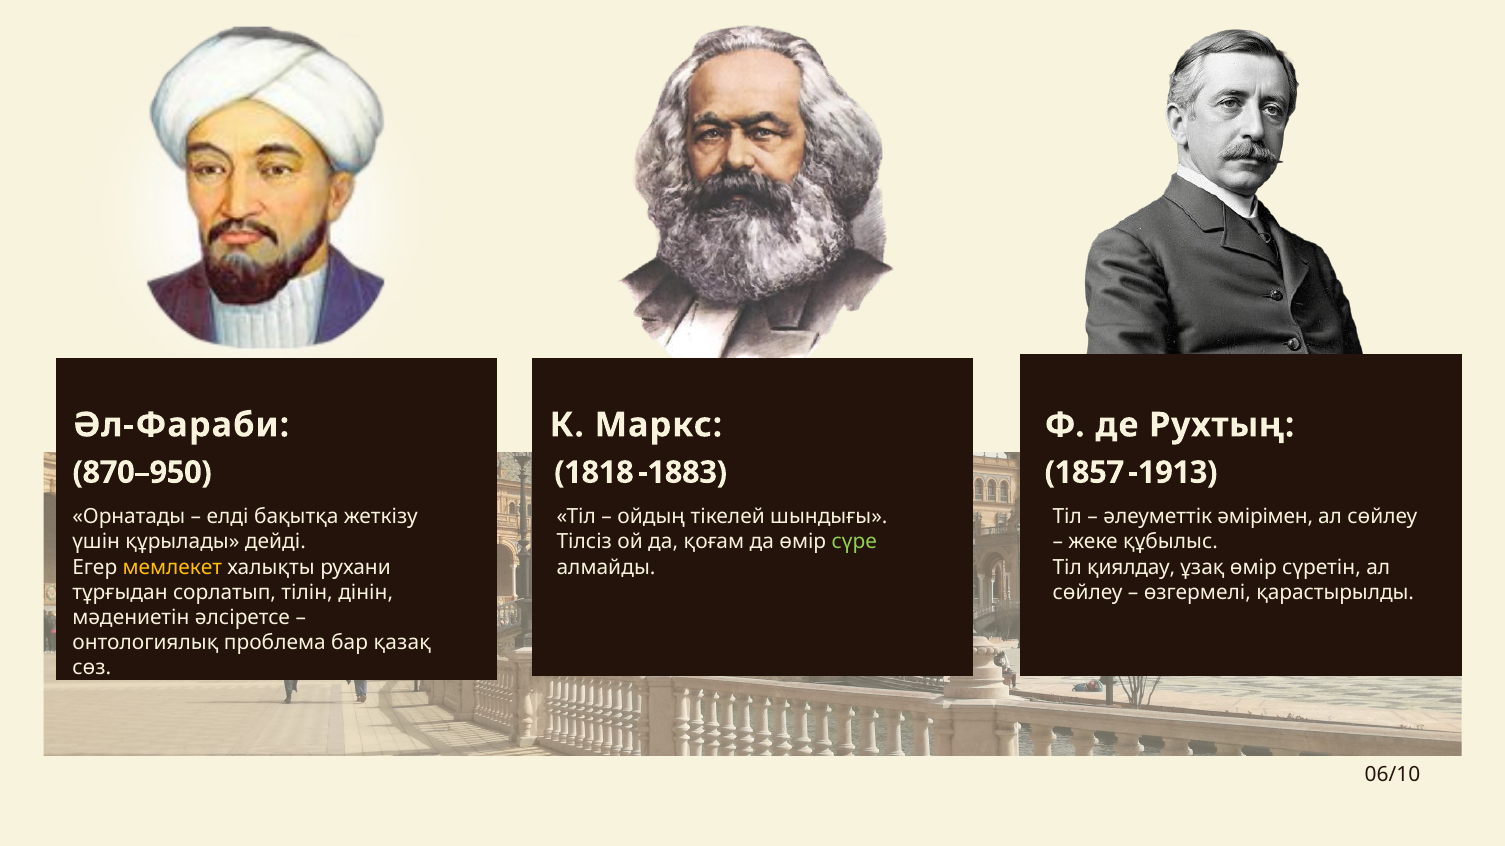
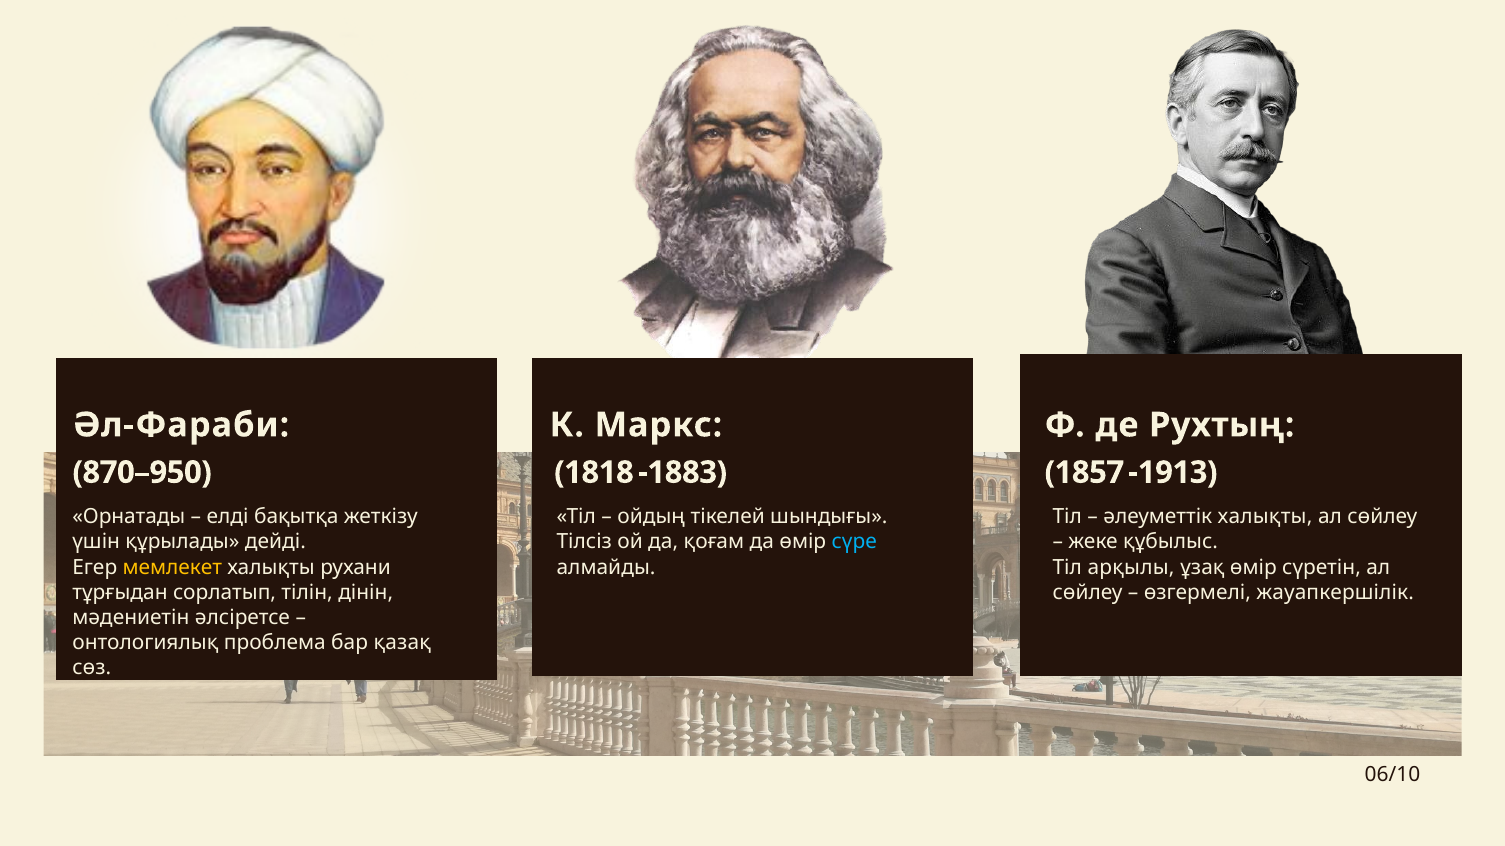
әлеуметтік әмірімен: әмірімен -> халықты
сүре colour: light green -> light blue
қиялдау: қиялдау -> арқылы
қарастырылды: қарастырылды -> жауапкершілік
